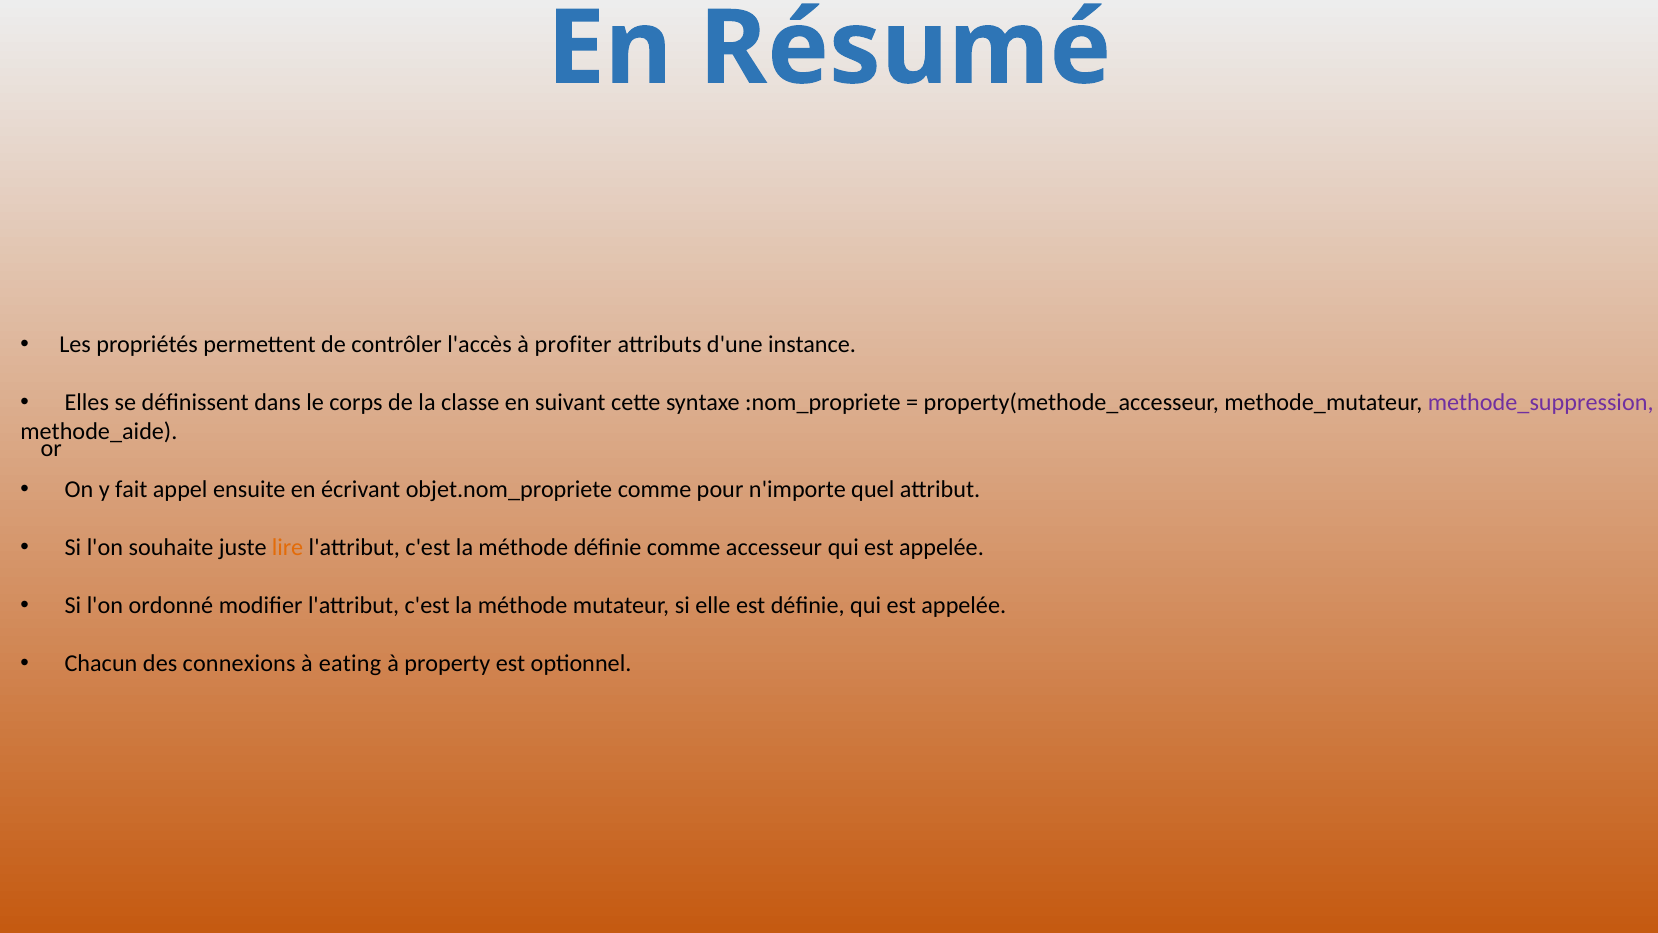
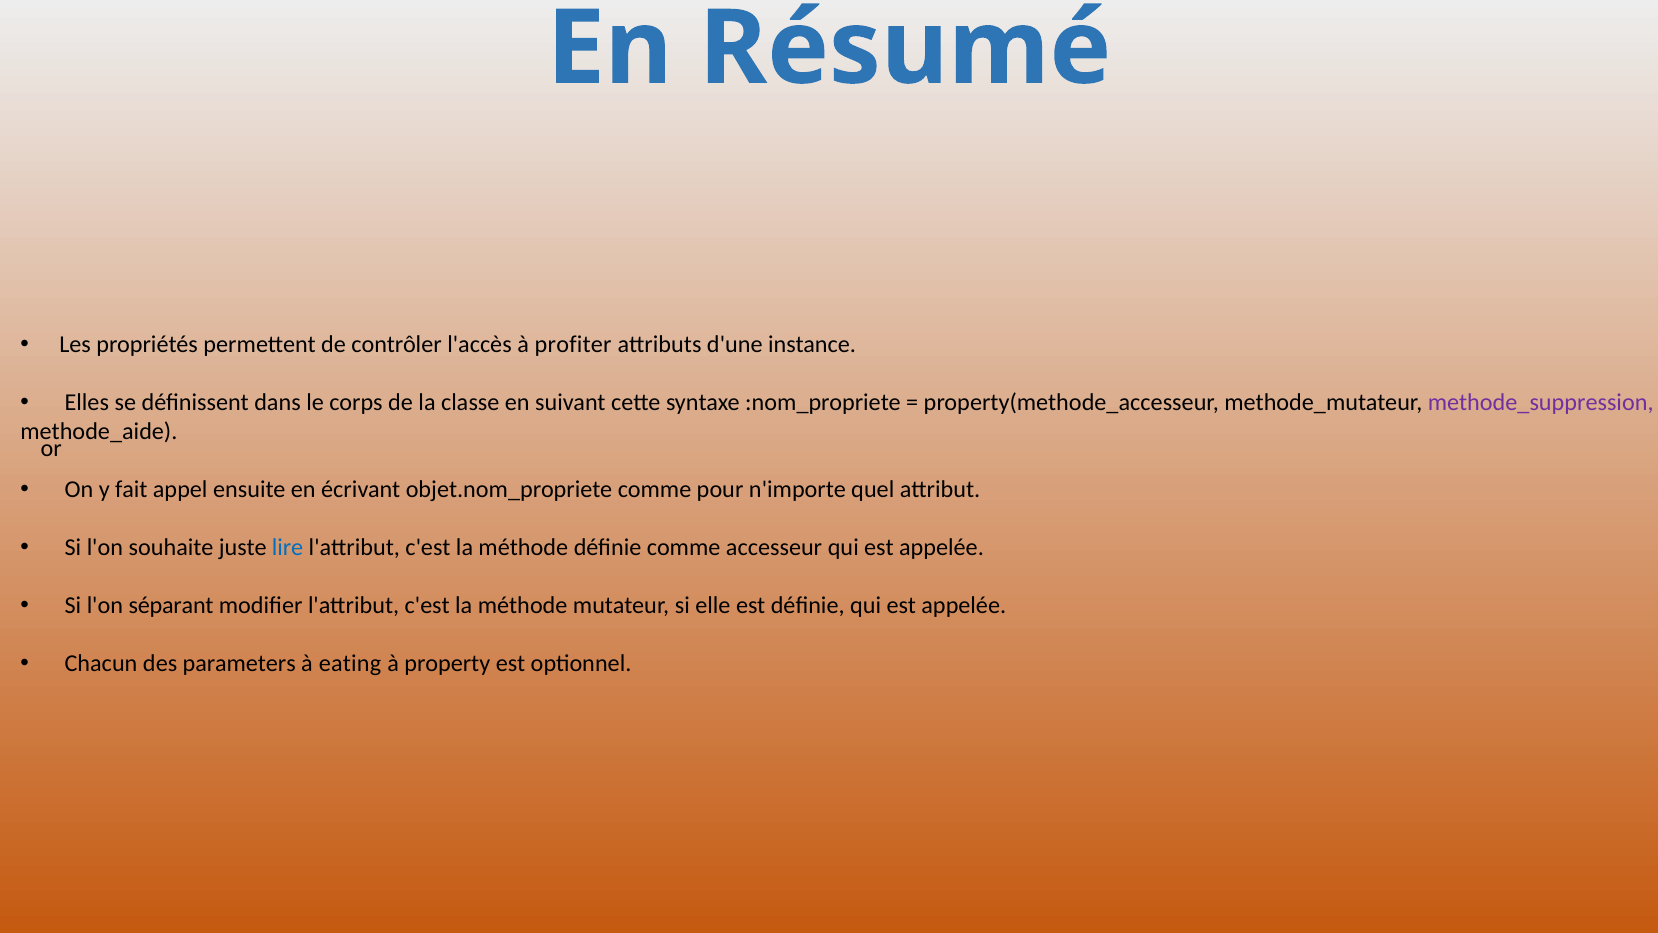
lire colour: orange -> blue
ordonné: ordonné -> séparant
connexions: connexions -> parameters
